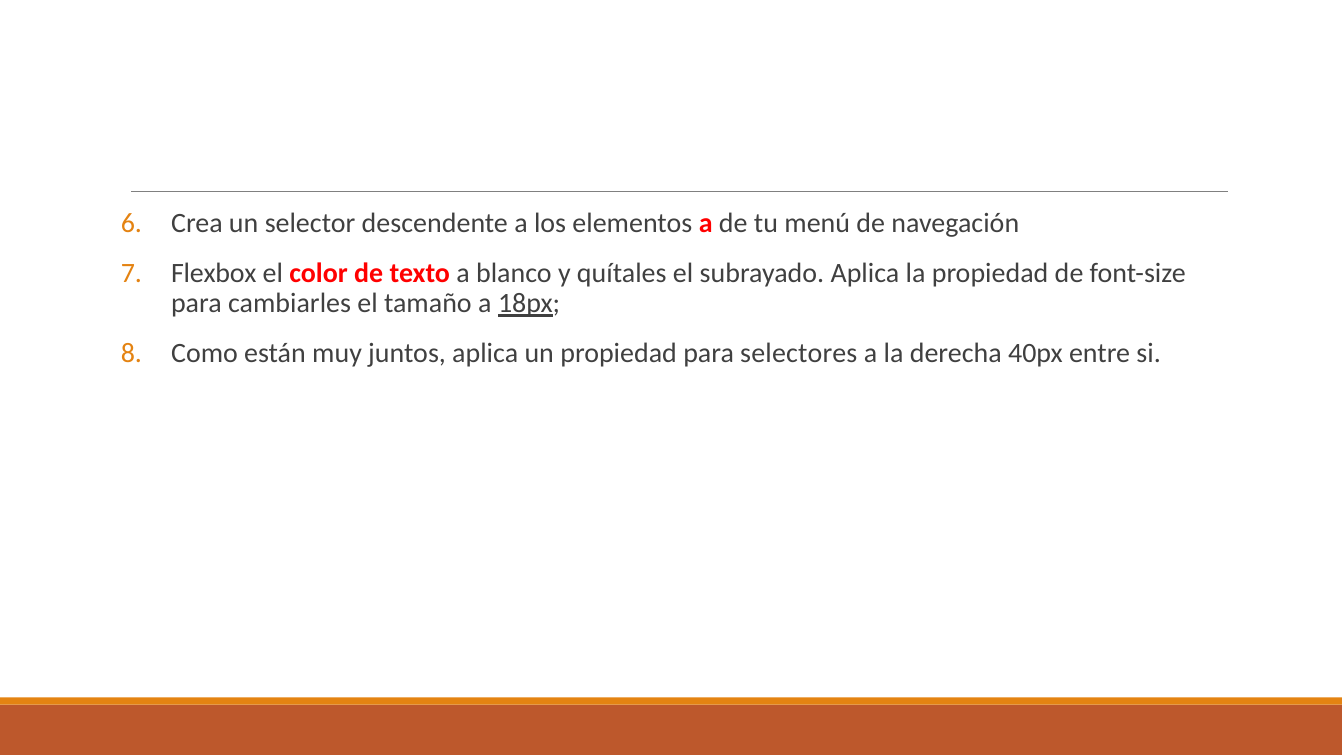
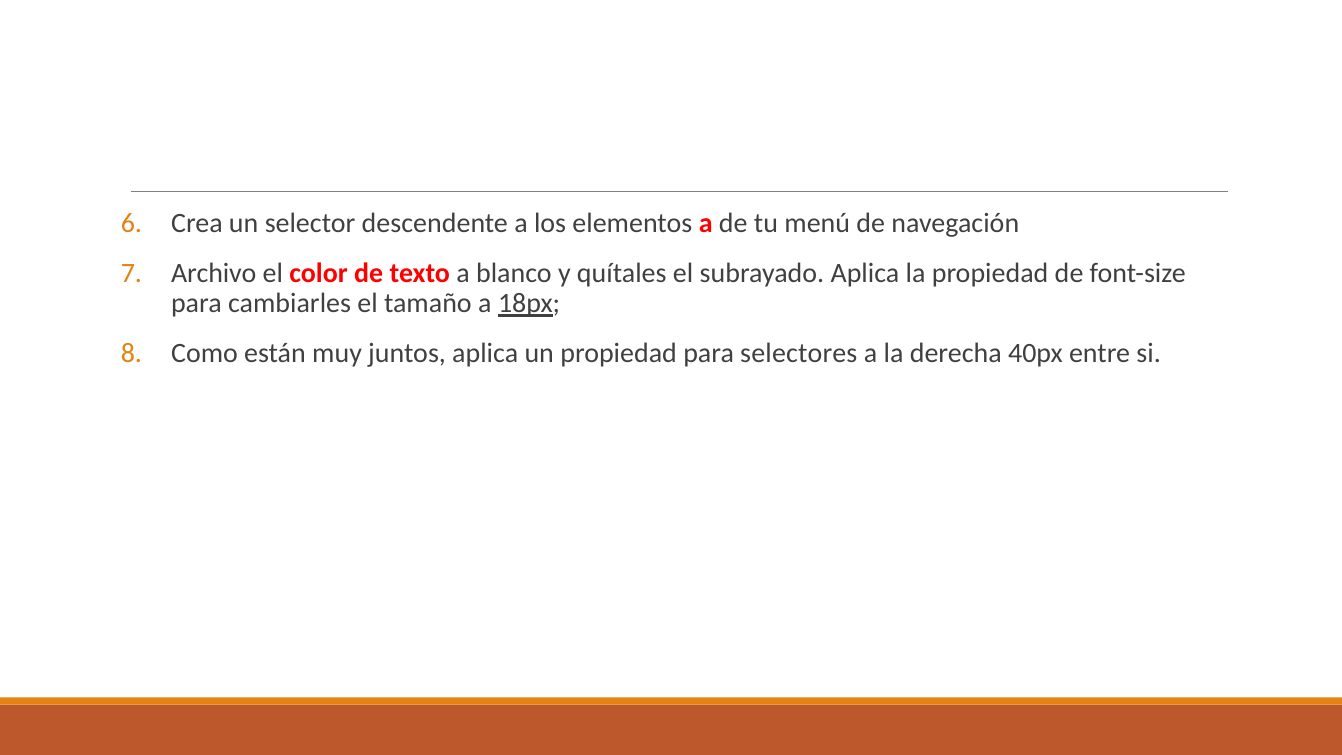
Flexbox: Flexbox -> Archivo
